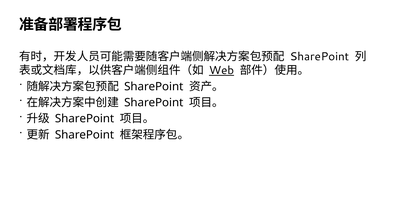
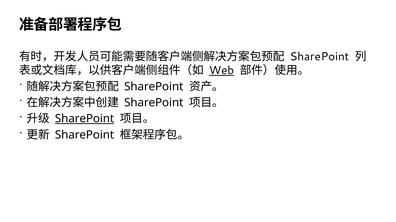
SharePoint at (85, 119) underline: none -> present
